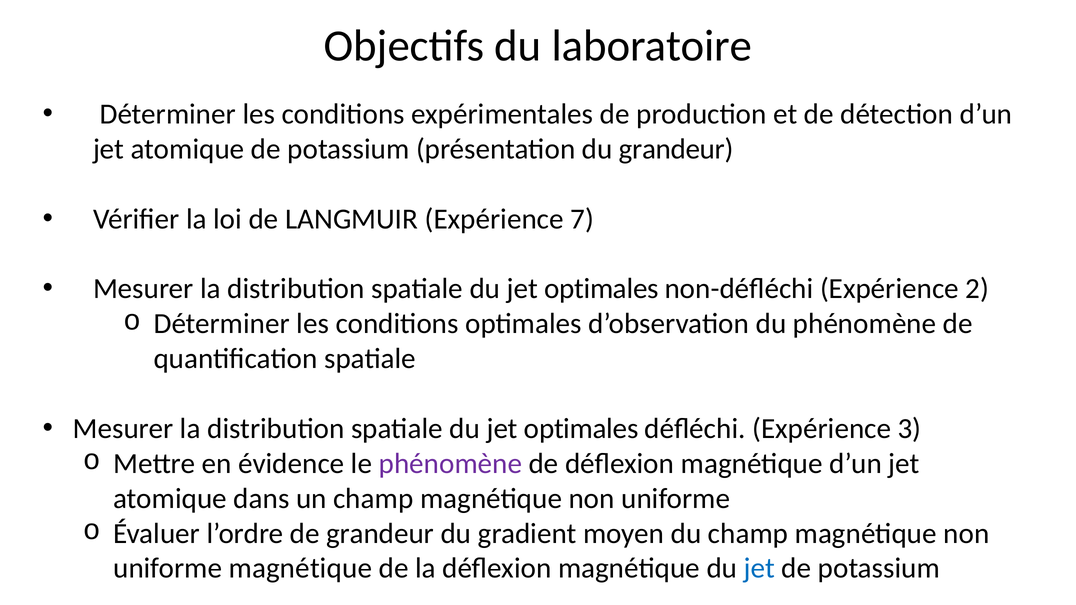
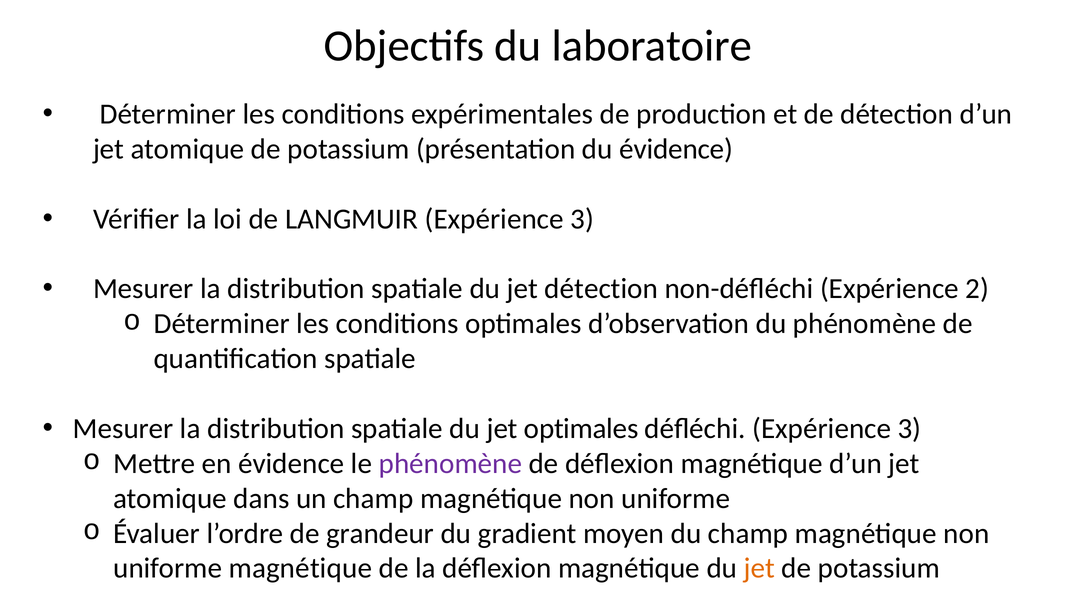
du grandeur: grandeur -> évidence
LANGMUIR Expérience 7: 7 -> 3
optimales at (601, 289): optimales -> détection
jet at (759, 569) colour: blue -> orange
